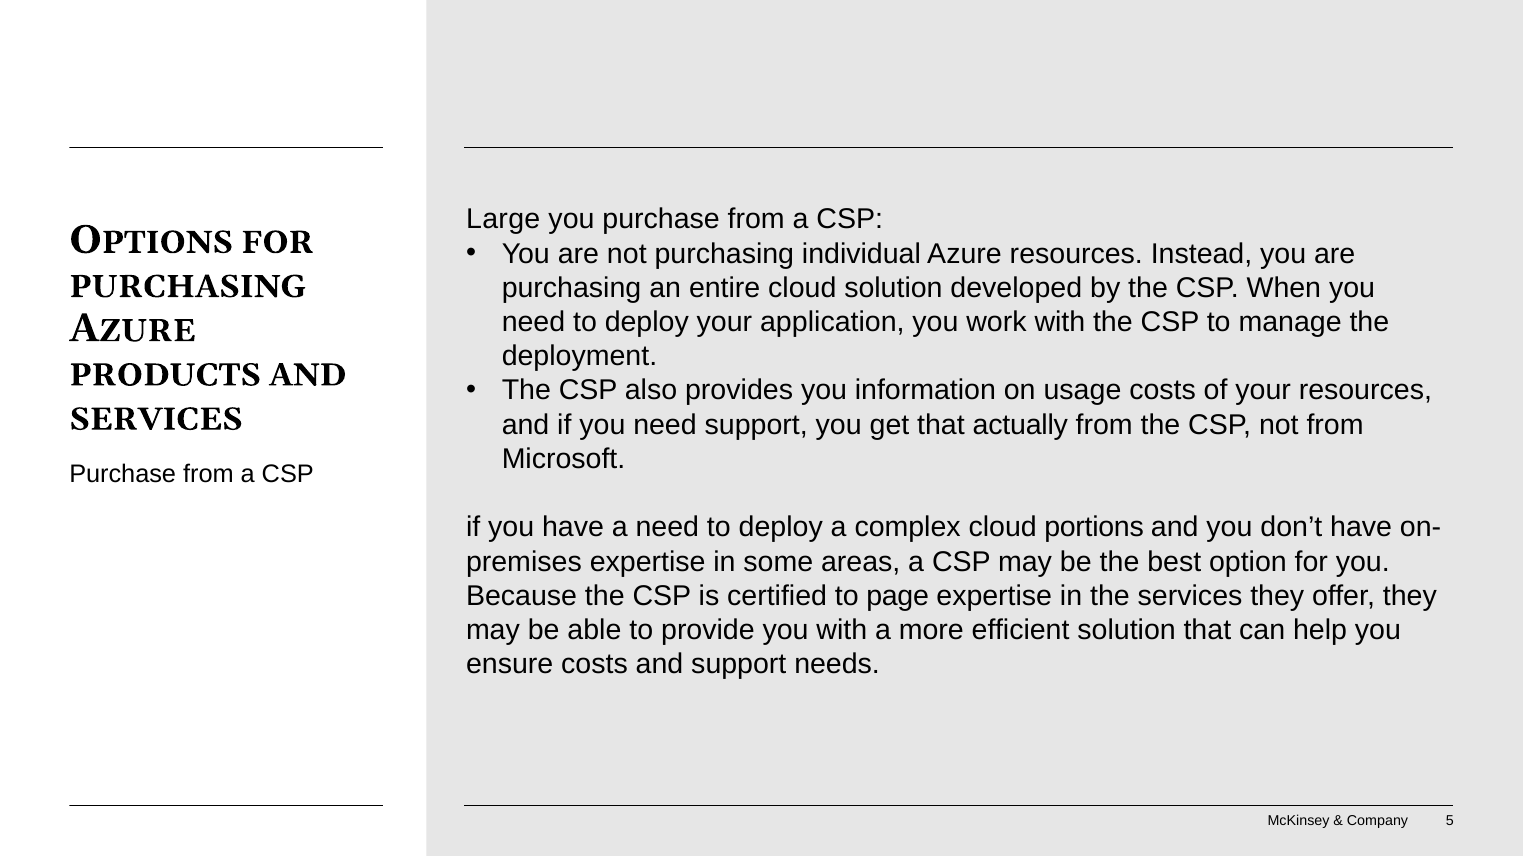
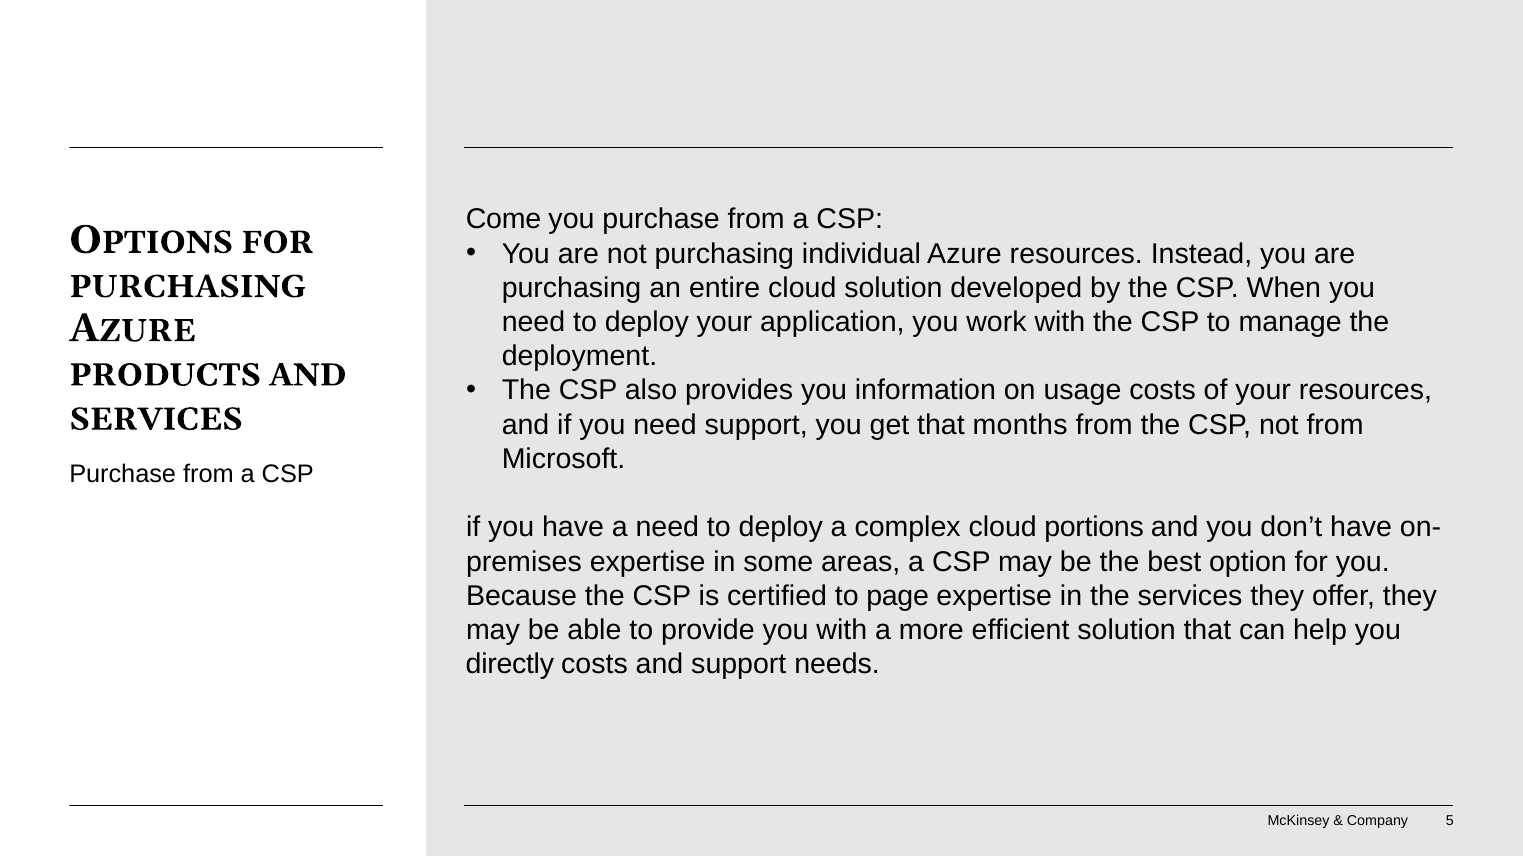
Large: Large -> Come
actually: actually -> months
ensure: ensure -> directly
